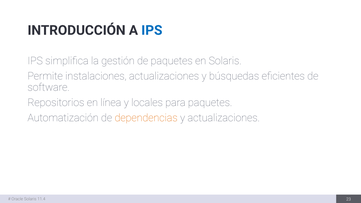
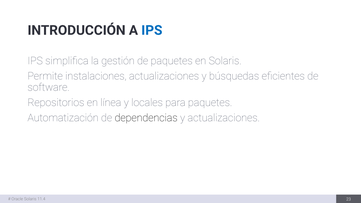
dependencias colour: orange -> black
